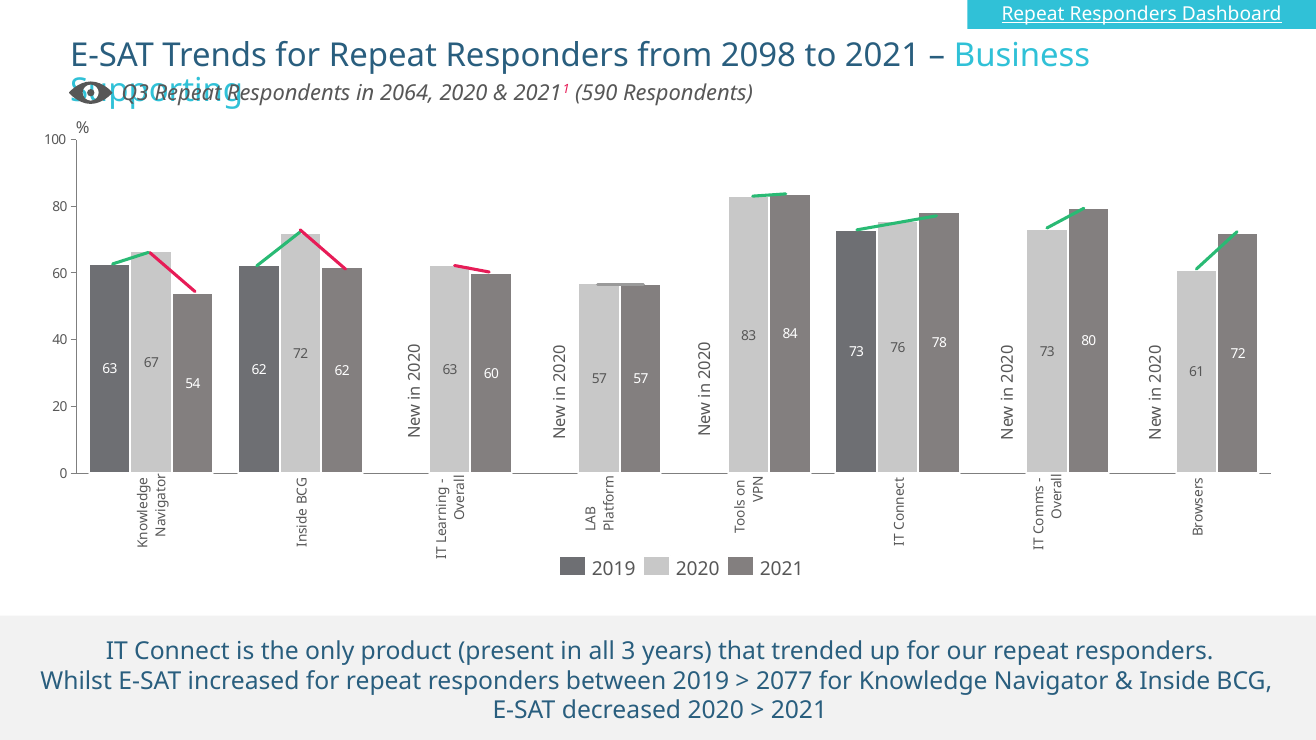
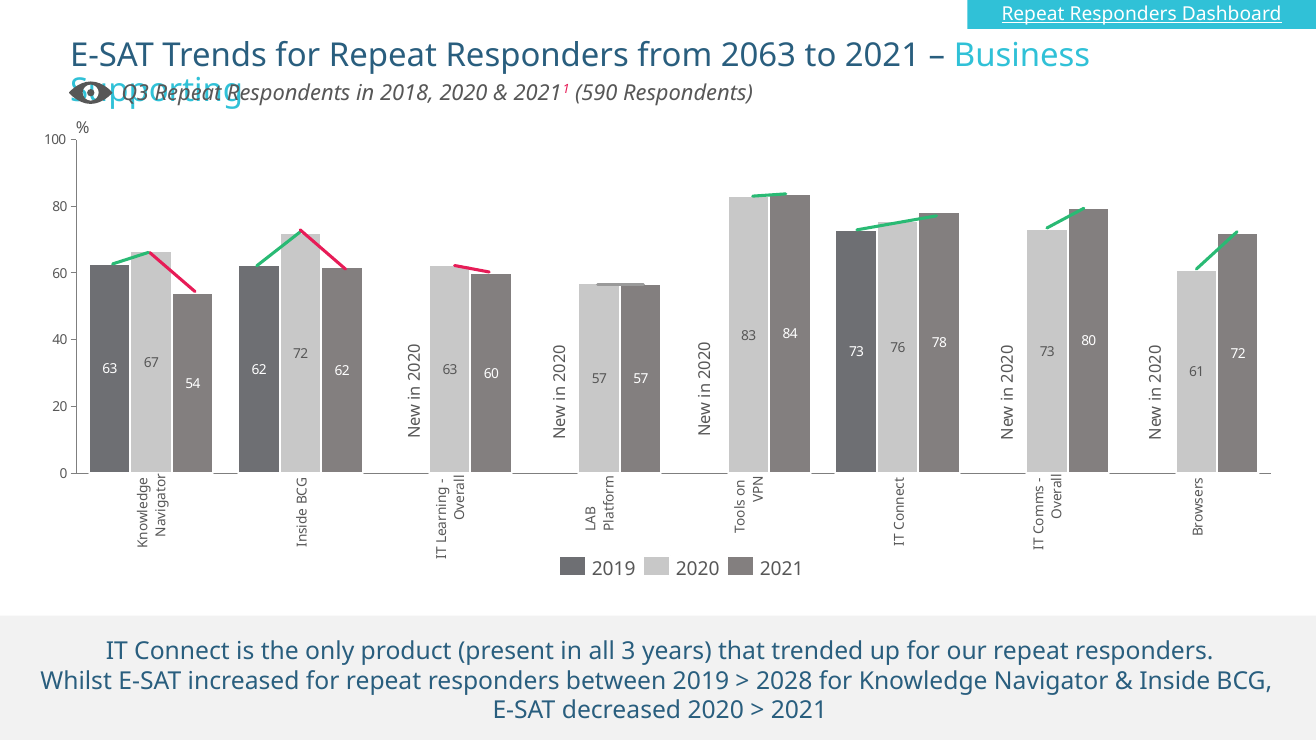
2098: 2098 -> 2063
2064: 2064 -> 2018
2077: 2077 -> 2028
